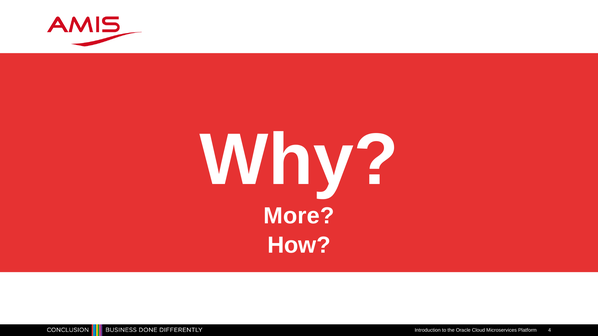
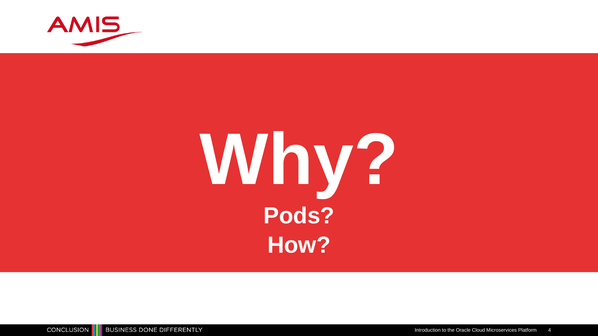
More: More -> Pods
